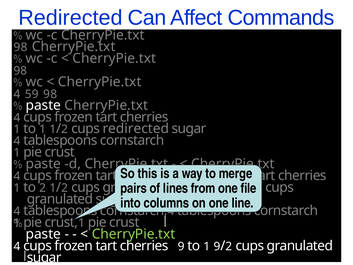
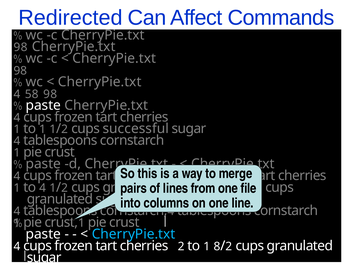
59: 59 -> 58
cups redirected: redirected -> successful
to 2: 2 -> 4
CherryPie.txt at (134, 234) colour: light green -> light blue
cherries 9: 9 -> 2
1 9: 9 -> 8
